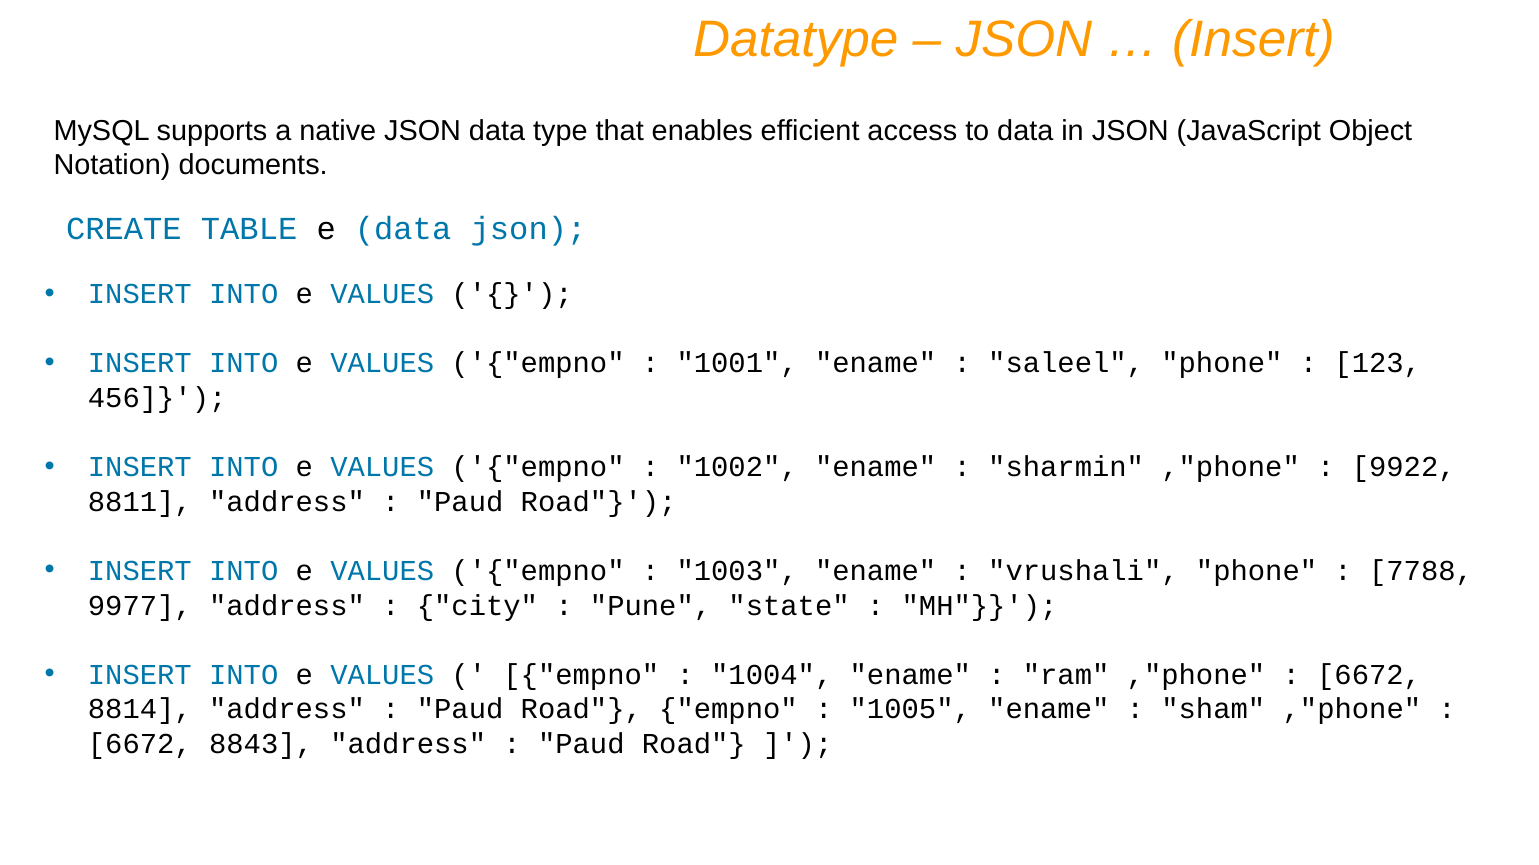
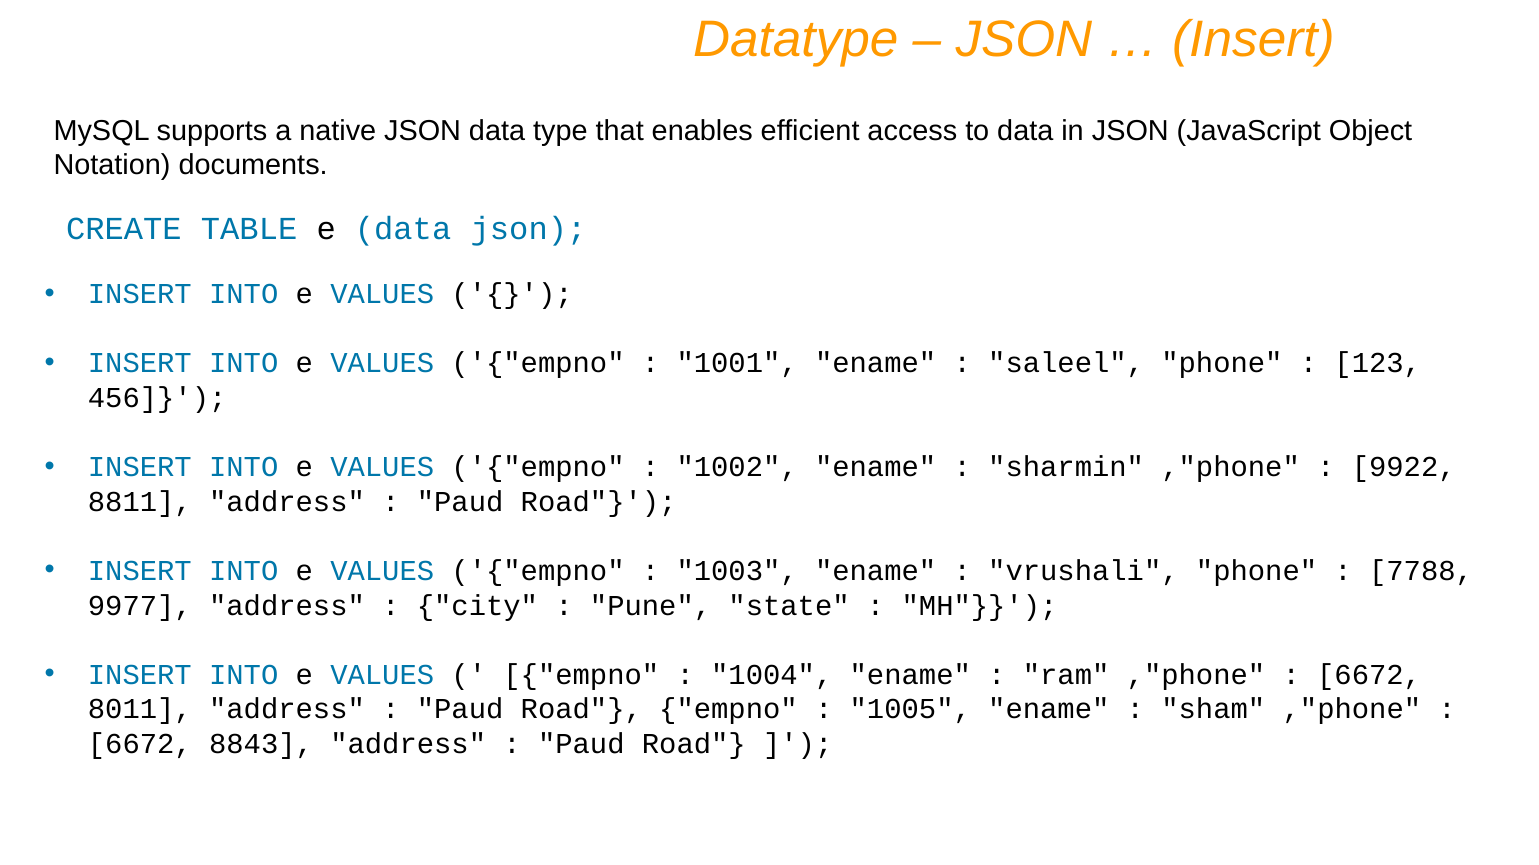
8814: 8814 -> 8011
